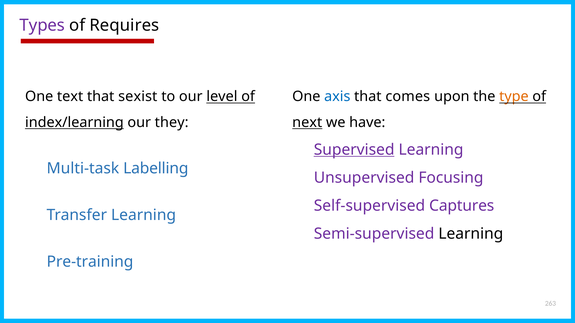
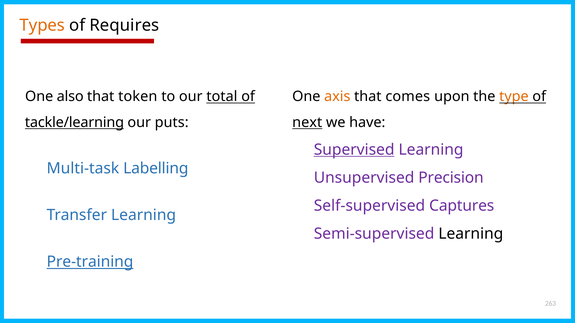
Types colour: purple -> orange
text: text -> also
sexist: sexist -> token
level: level -> total
axis colour: blue -> orange
index/learning: index/learning -> tackle/learning
they: they -> puts
Focusing: Focusing -> Precision
Pre-training underline: none -> present
